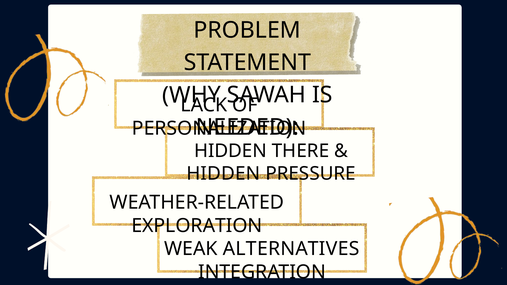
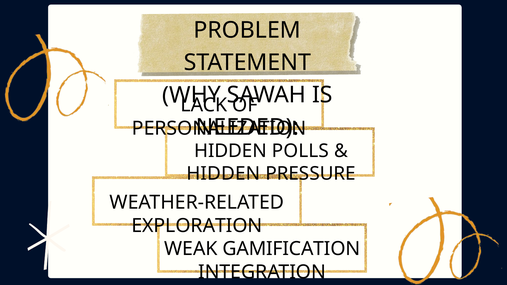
THERE: THERE -> POLLS
ALTERNATIVES: ALTERNATIVES -> GAMIFICATION
